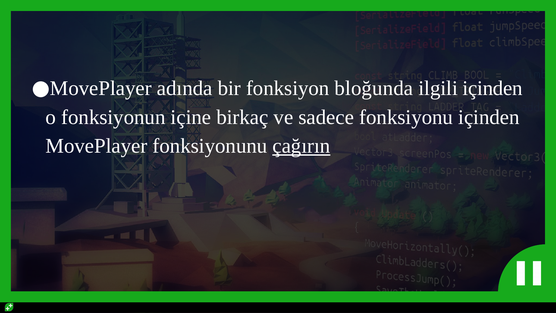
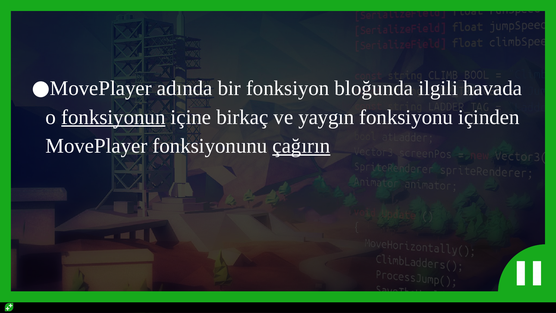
ilgili içinden: içinden -> havada
fonksiyonun underline: none -> present
sadece: sadece -> yaygın
